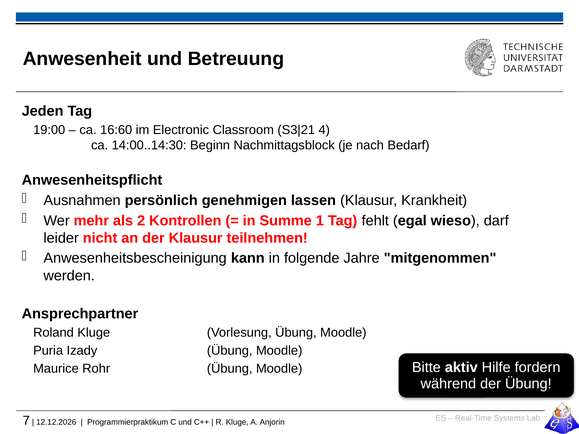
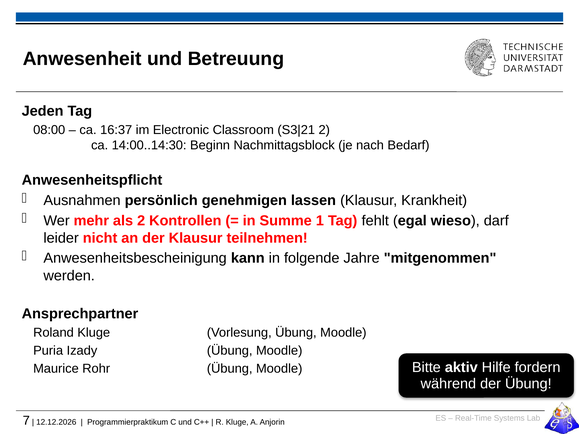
19:00: 19:00 -> 08:00
16:60: 16:60 -> 16:37
4 at (324, 130): 4 -> 2
